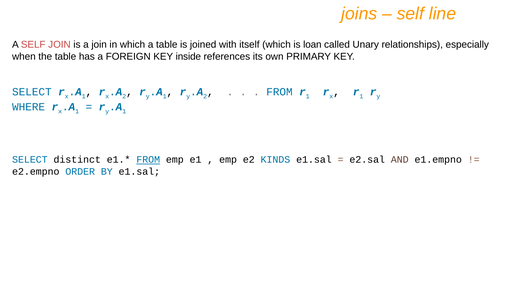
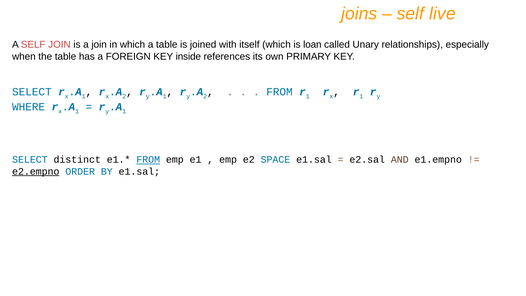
line: line -> live
KINDS: KINDS -> SPACE
e2.empno underline: none -> present
